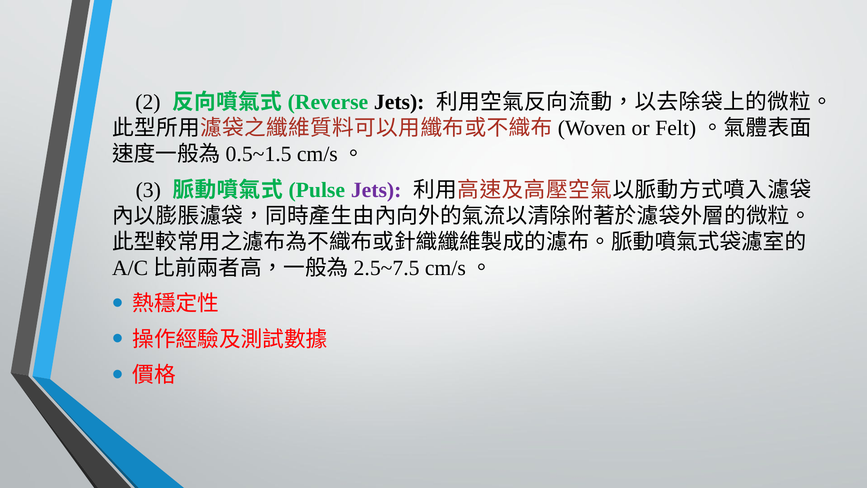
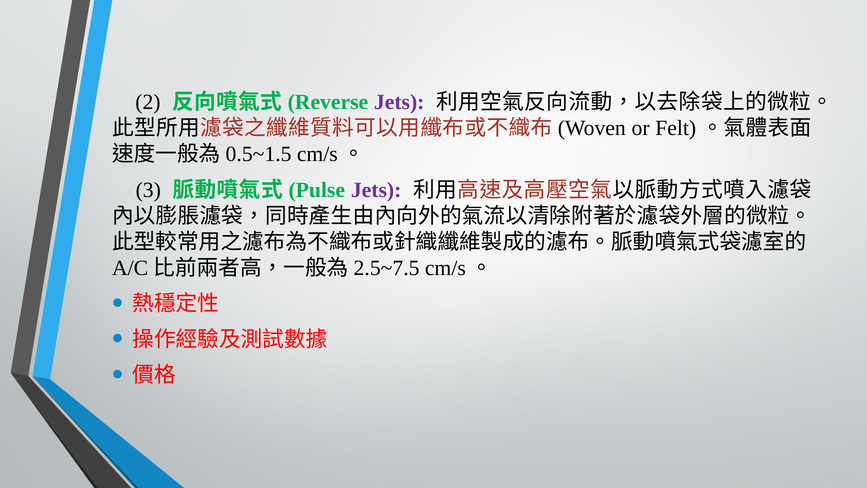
Jets at (399, 102) colour: black -> purple
